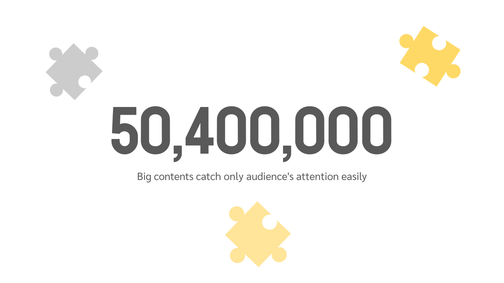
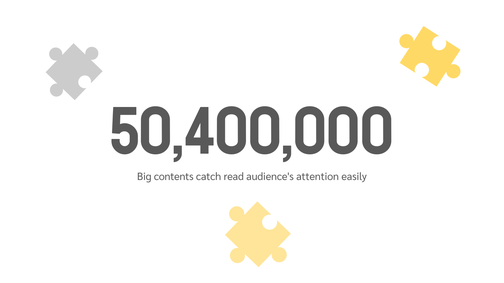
only: only -> read
